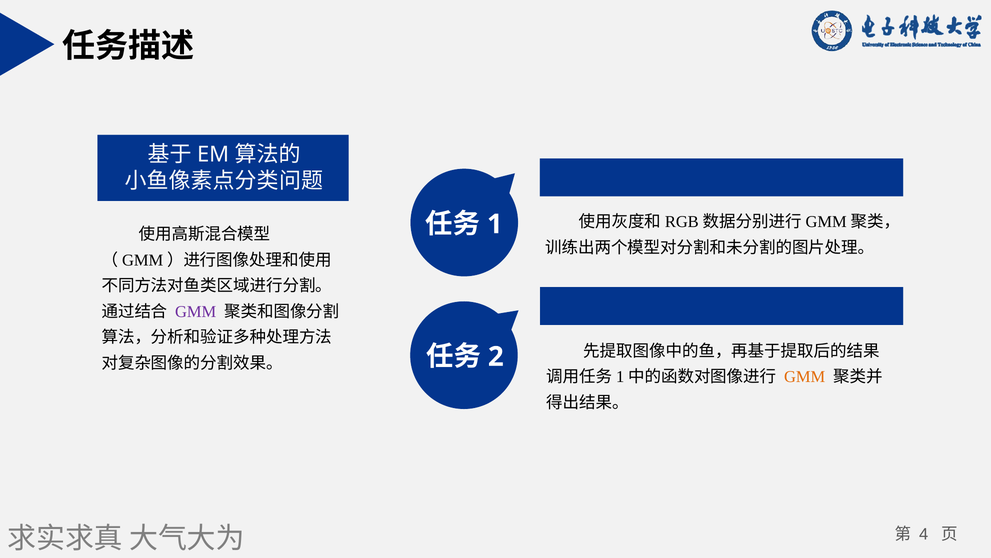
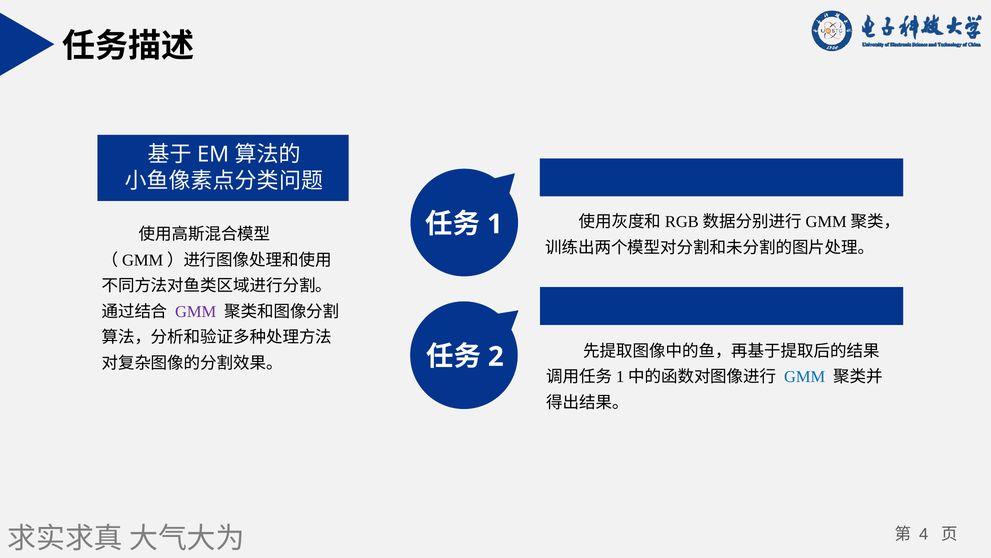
GMM at (805, 377) colour: orange -> blue
